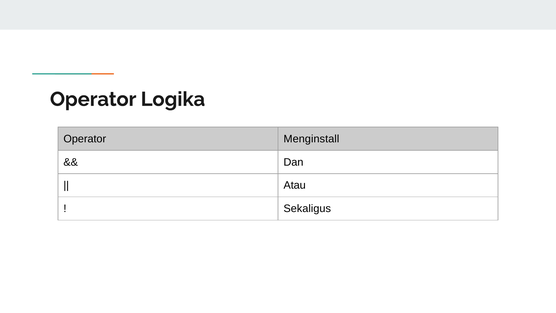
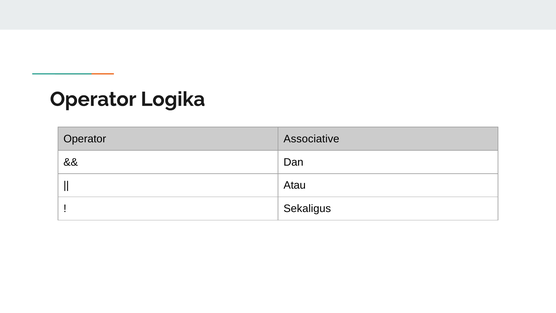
Menginstall: Menginstall -> Associative
